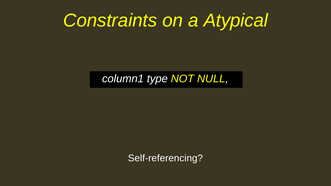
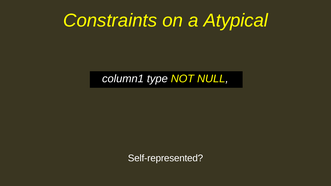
Self-referencing: Self-referencing -> Self-represented
